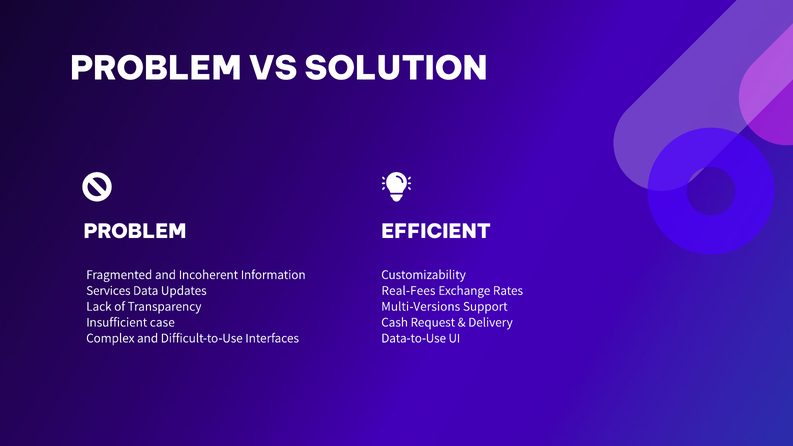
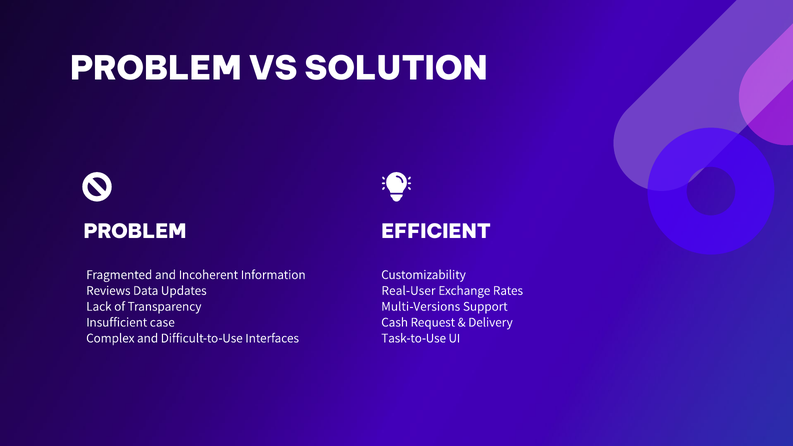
Services: Services -> Reviews
Real-Fees: Real-Fees -> Real-User
Data-to-Use: Data-to-Use -> Task-to-Use
